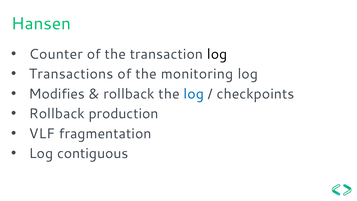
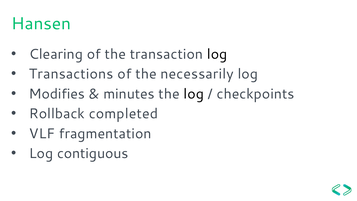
Counter: Counter -> Clearing
monitoring: monitoring -> necessarily
rollback at (129, 94): rollback -> minutes
log at (194, 94) colour: blue -> black
production: production -> completed
